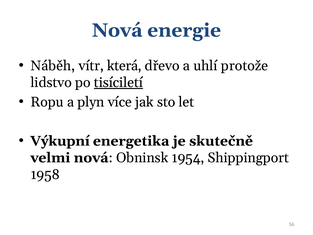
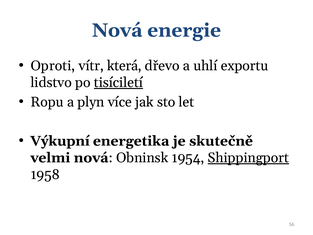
Náběh: Náběh -> Oproti
protože: protože -> exportu
Shippingport underline: none -> present
